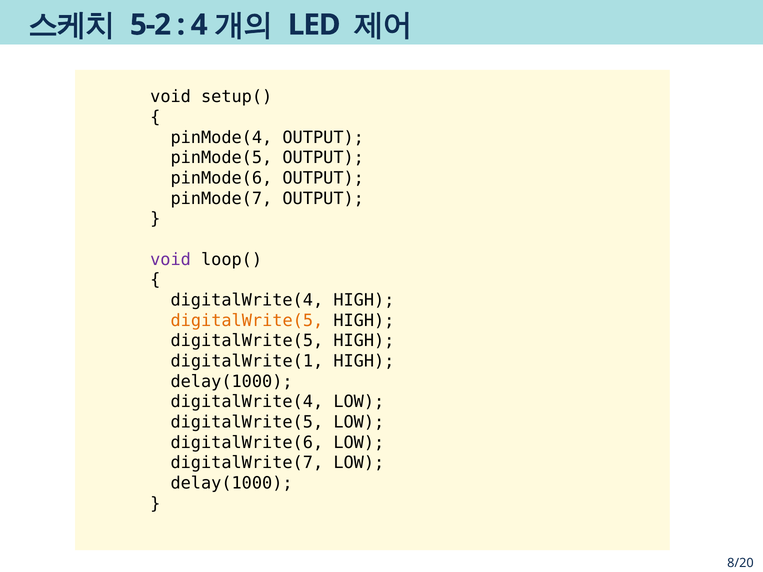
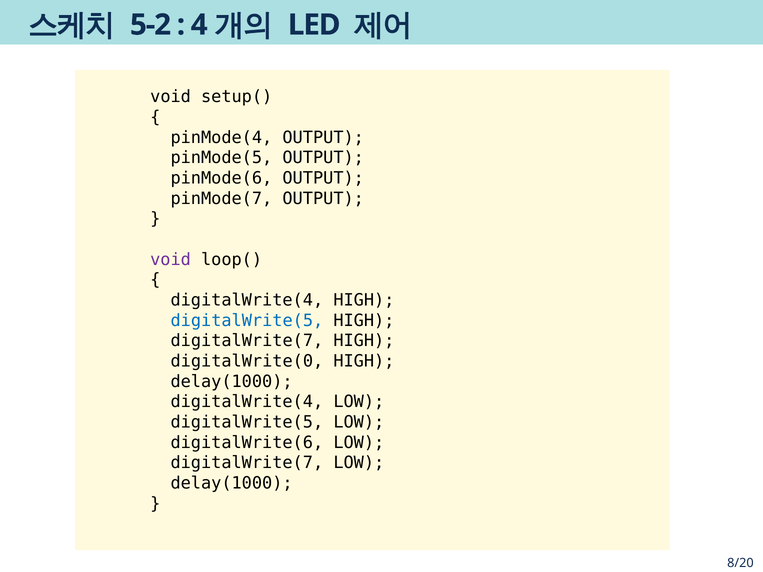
digitalWrite(5 at (247, 321) colour: orange -> blue
digitalWrite(5 at (247, 341): digitalWrite(5 -> digitalWrite(7
digitalWrite(1: digitalWrite(1 -> digitalWrite(0
